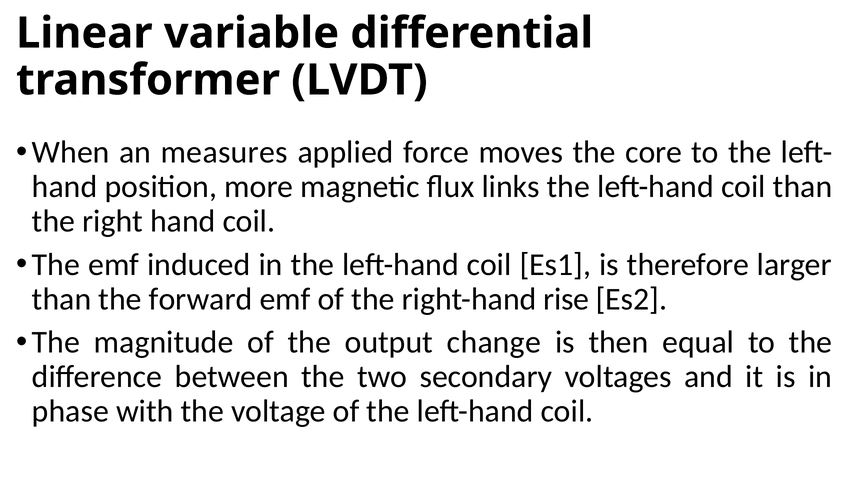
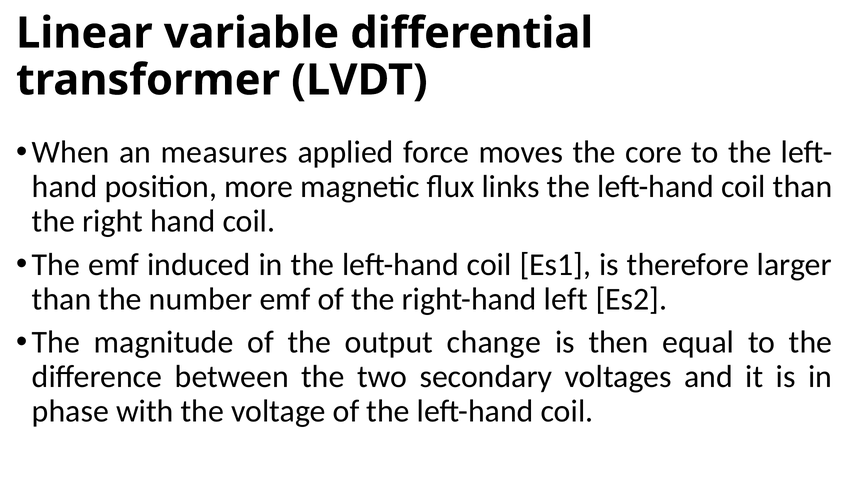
forward: forward -> number
rise: rise -> left
